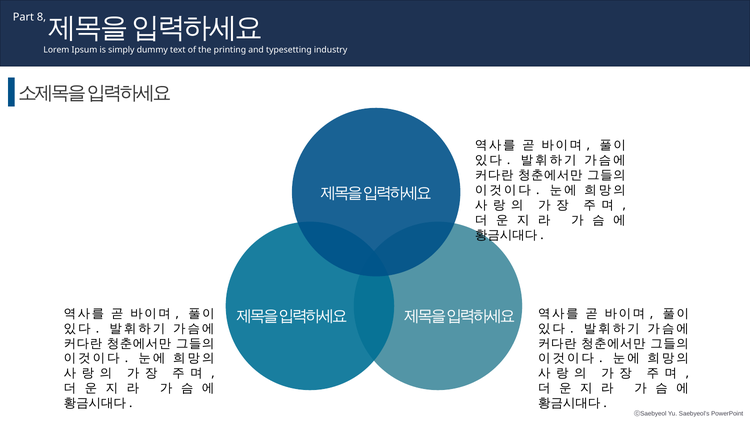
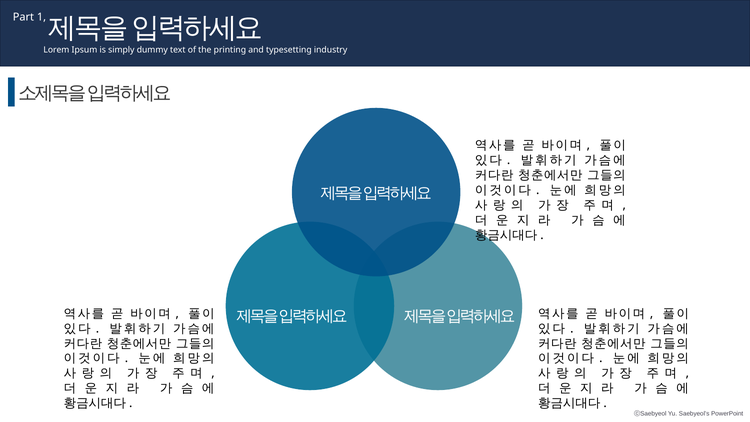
8: 8 -> 1
